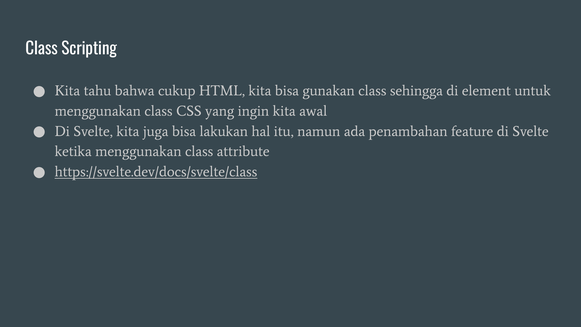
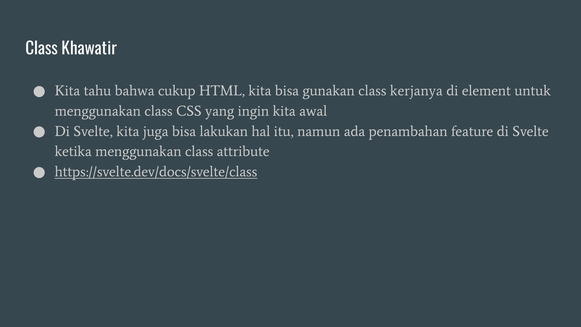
Scripting: Scripting -> Khawatir
sehingga: sehingga -> kerjanya
